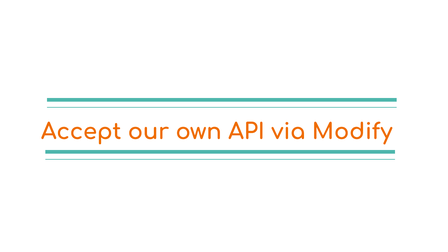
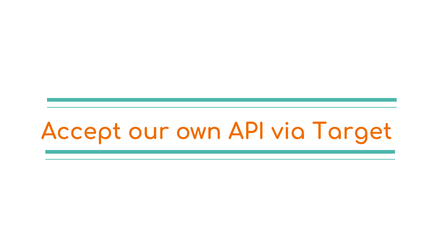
Modify: Modify -> Target
